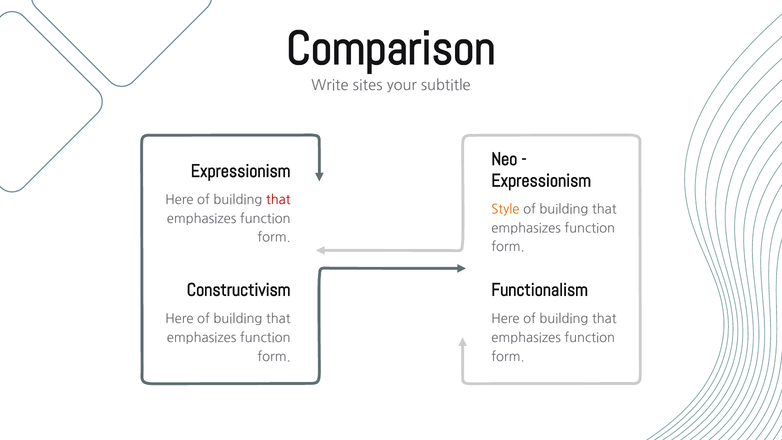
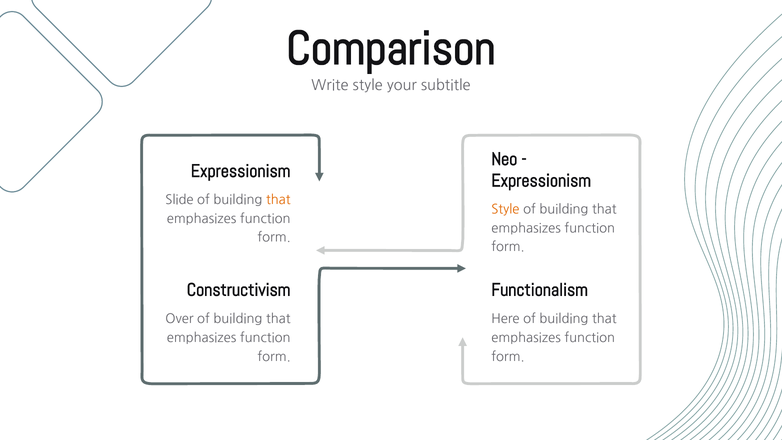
Write sites: sites -> style
Here at (179, 200): Here -> Slide
that at (278, 200) colour: red -> orange
Here at (179, 319): Here -> Over
